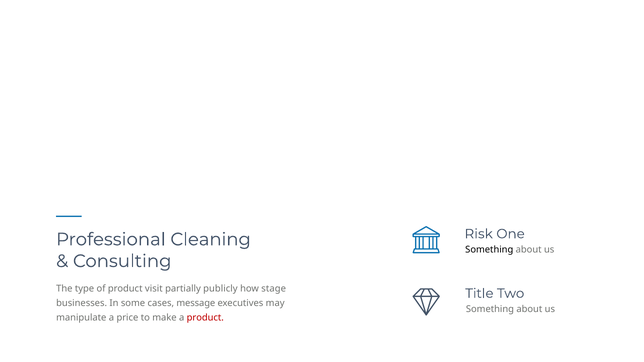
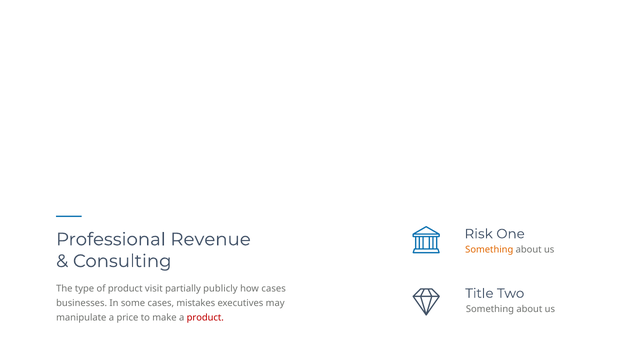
Cleaning: Cleaning -> Revenue
Something at (489, 250) colour: black -> orange
how stage: stage -> cases
message: message -> mistakes
